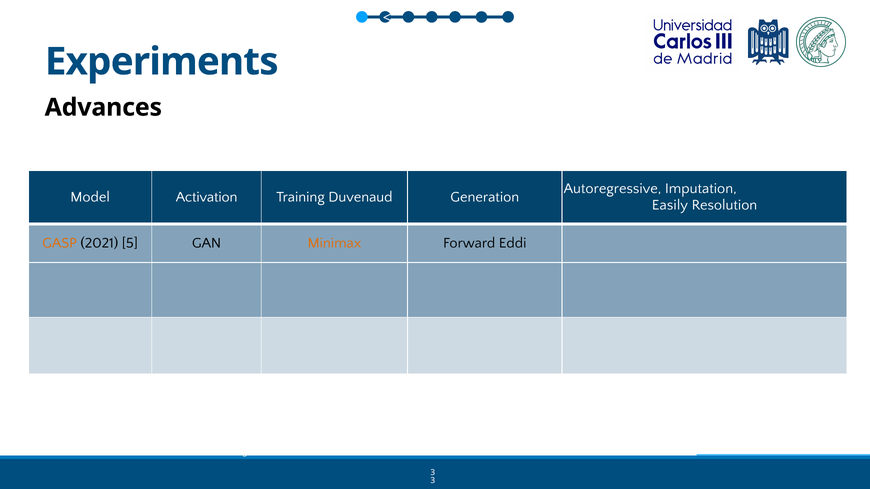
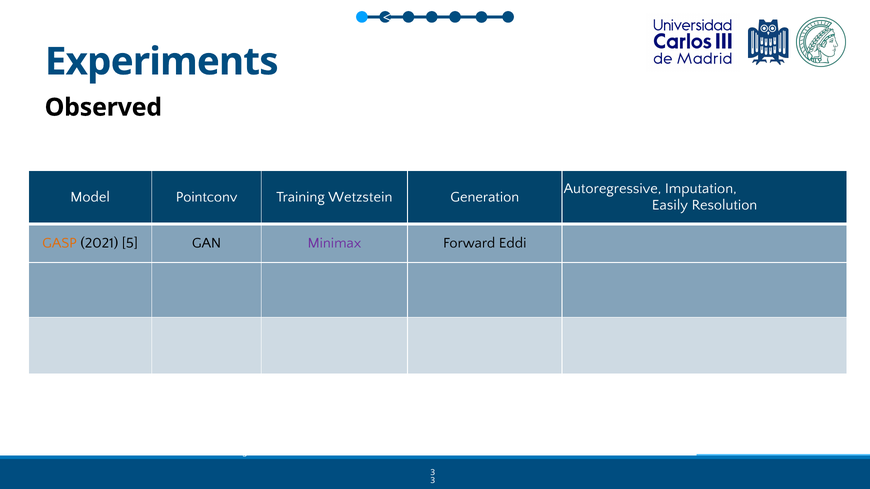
Advances: Advances -> Observed
Activation: Activation -> Pointconv
Duvenaud: Duvenaud -> Wetzstein
Minimax colour: orange -> purple
